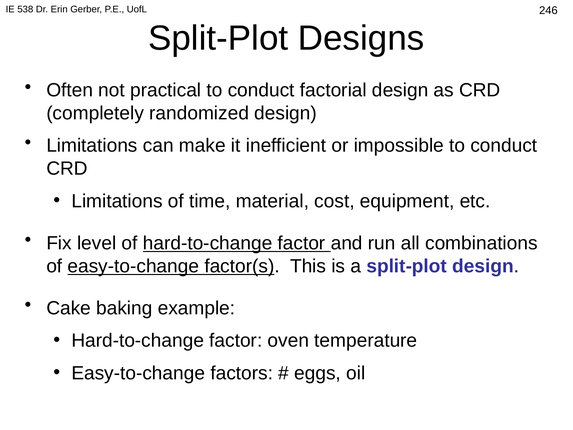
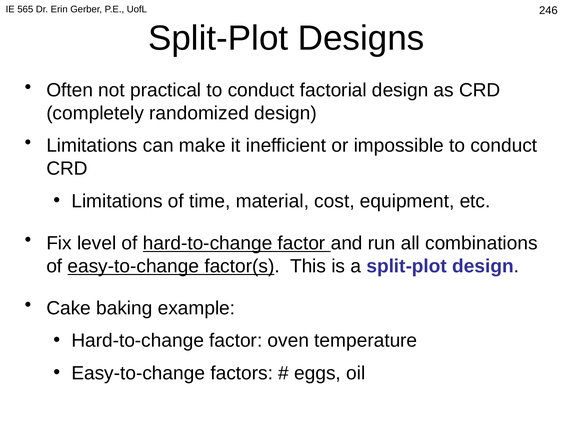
538: 538 -> 565
